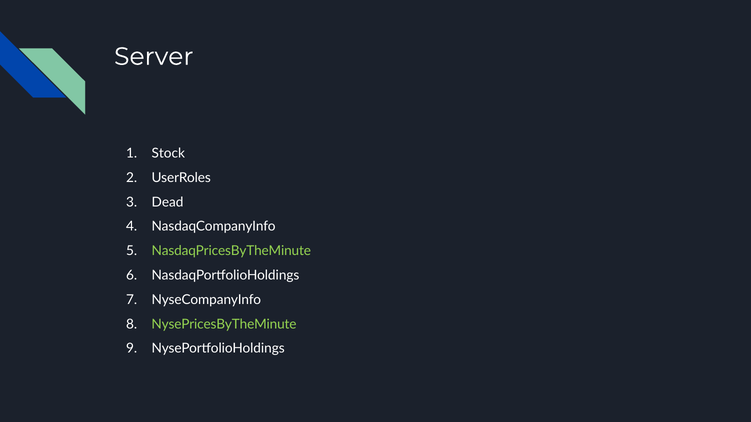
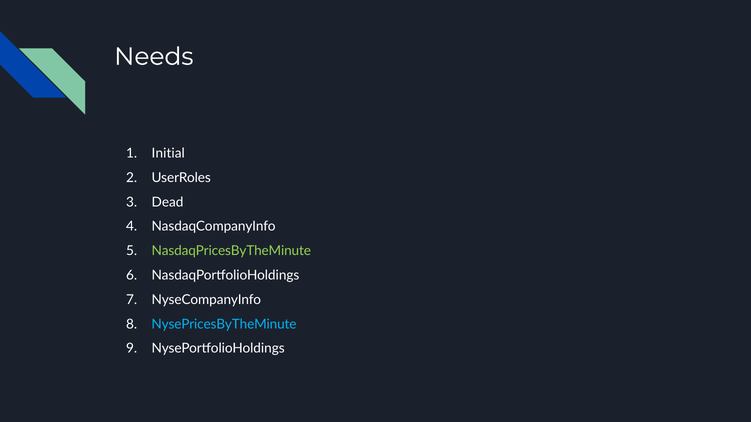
Server: Server -> Needs
Stock: Stock -> Initial
NysePricesByTheMinute colour: light green -> light blue
